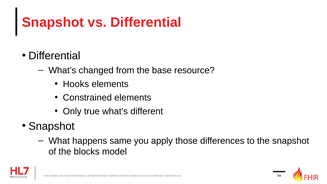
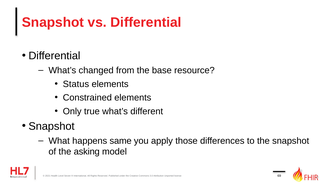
Hooks: Hooks -> Status
blocks: blocks -> asking
